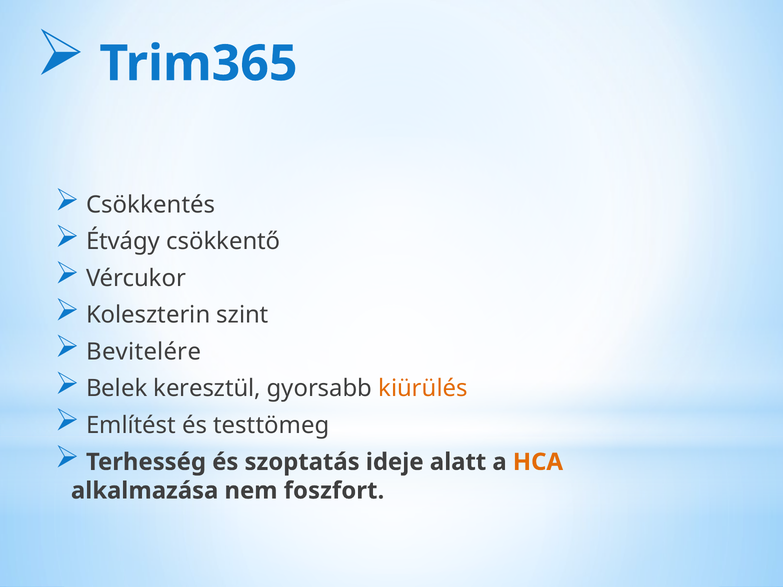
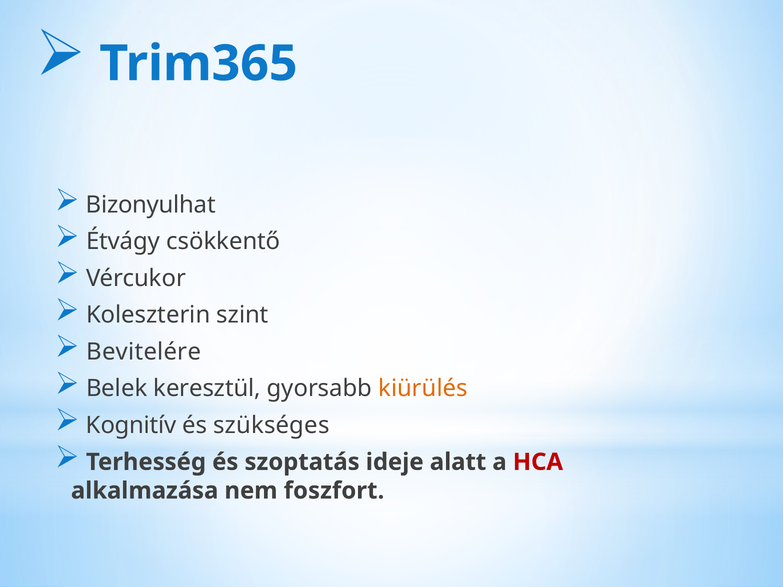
Csökkentés: Csökkentés -> Bizonyulhat
Említést: Említést -> Kognitív
testtömeg: testtömeg -> szükséges
HCA colour: orange -> red
